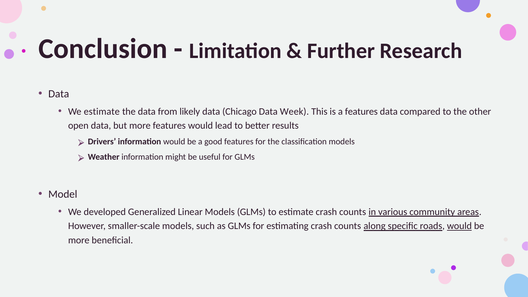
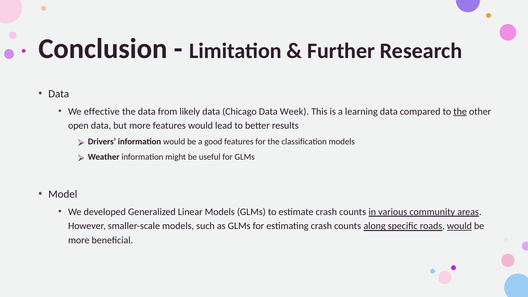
We estimate: estimate -> effective
a features: features -> learning
the at (460, 111) underline: none -> present
